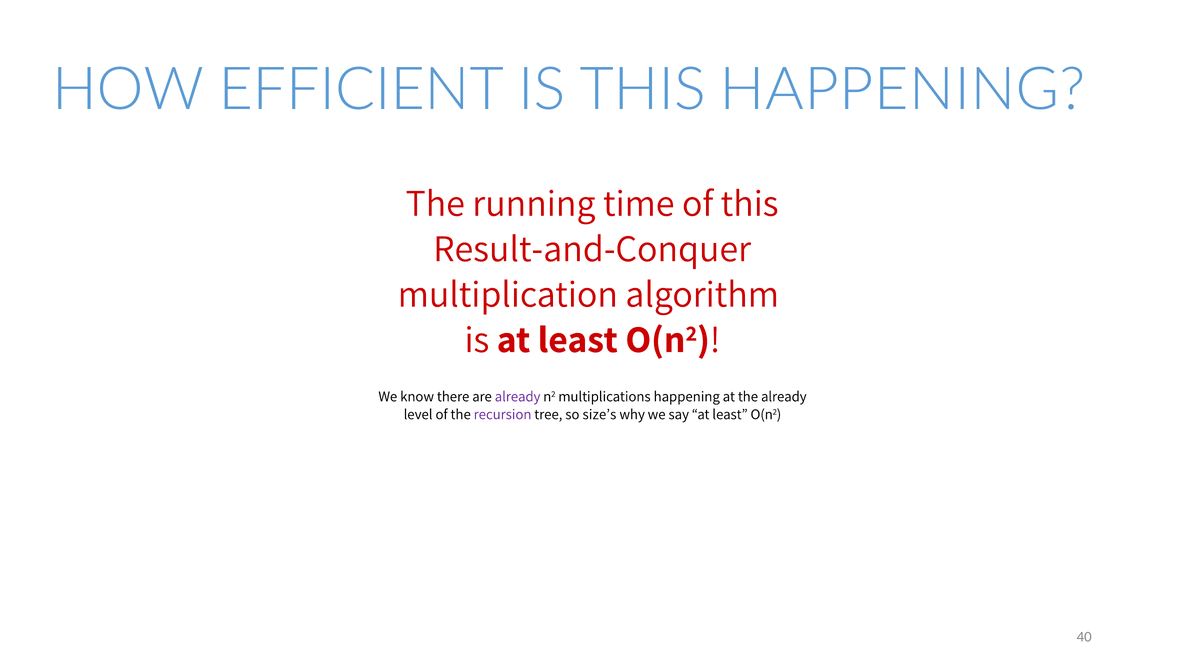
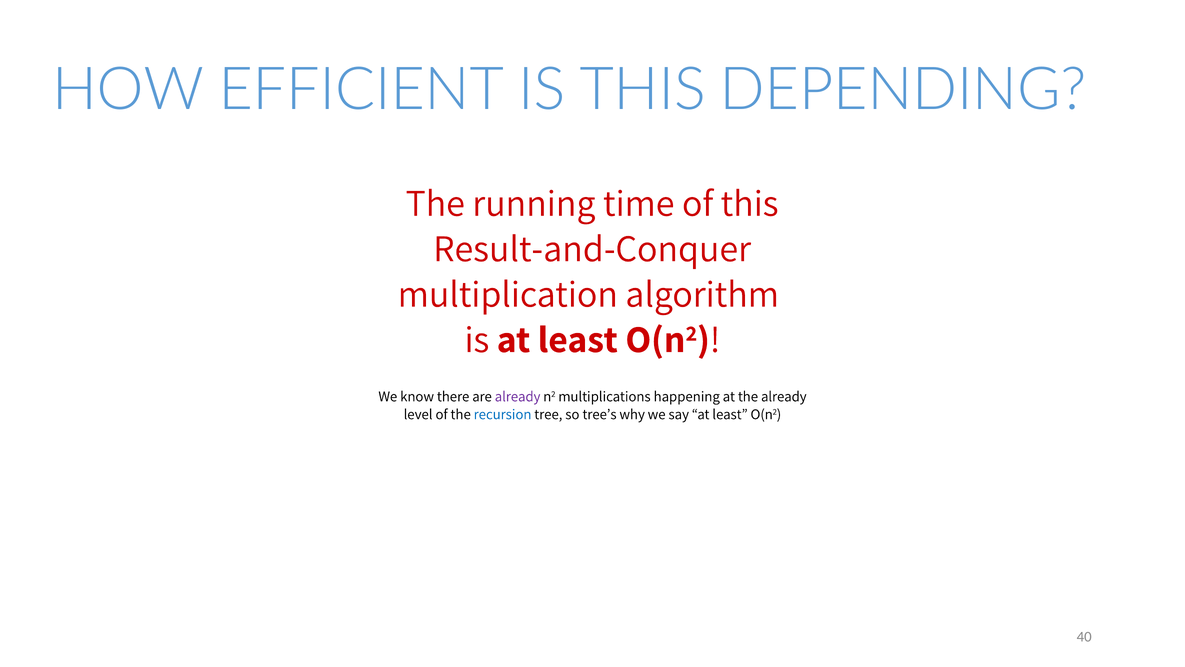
THIS HAPPENING: HAPPENING -> DEPENDING
recursion colour: purple -> blue
size’s: size’s -> tree’s
